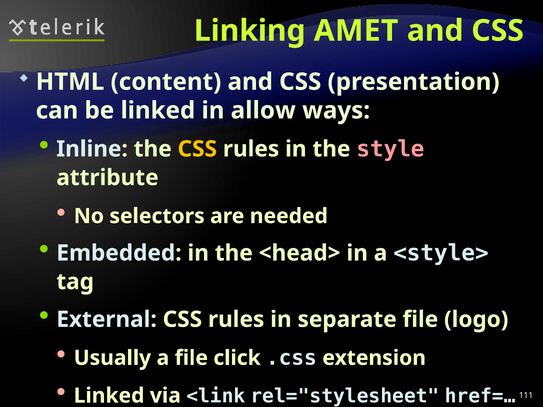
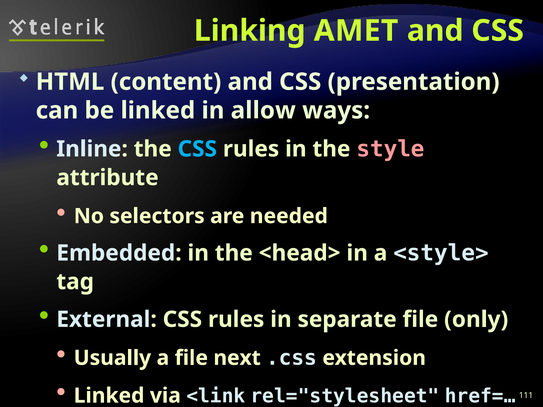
CSS at (197, 149) colour: yellow -> light blue
logo: logo -> only
click: click -> next
